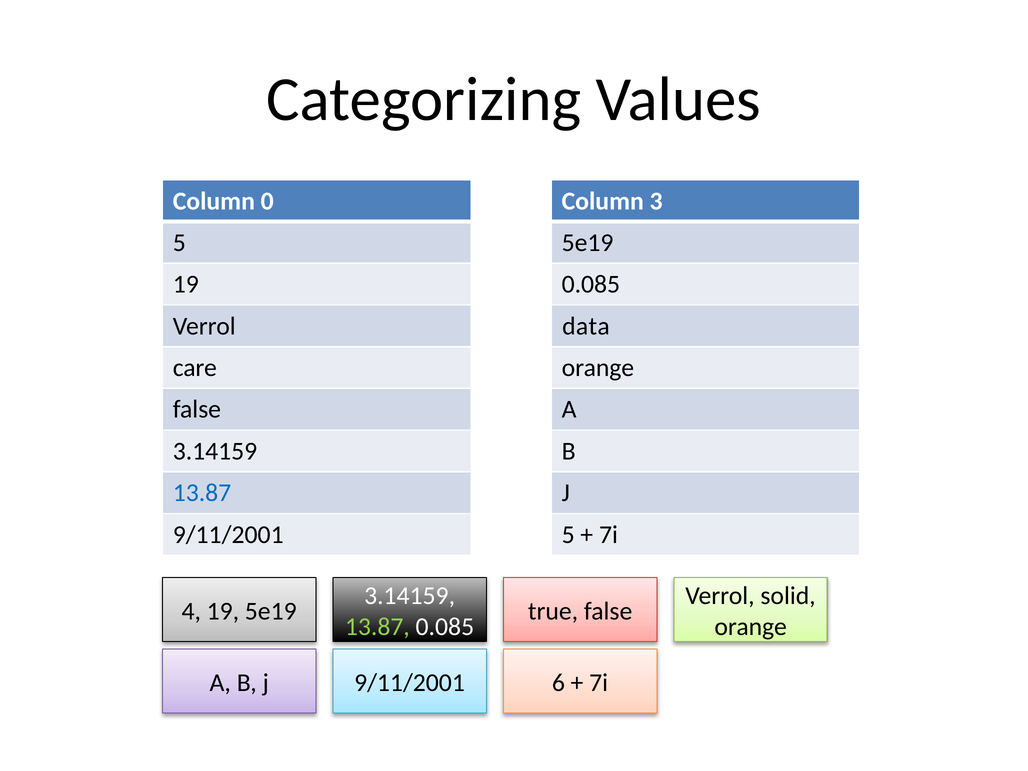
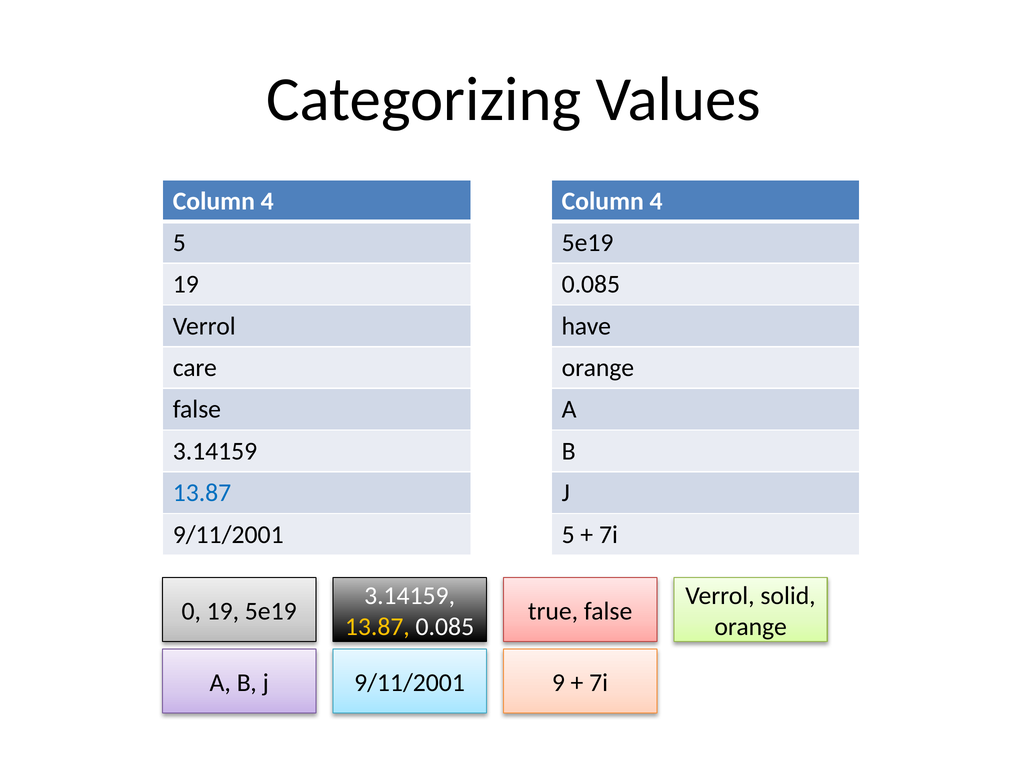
0 at (267, 201): 0 -> 4
3 at (656, 201): 3 -> 4
data: data -> have
4: 4 -> 0
13.87 at (377, 627) colour: light green -> yellow
6: 6 -> 9
